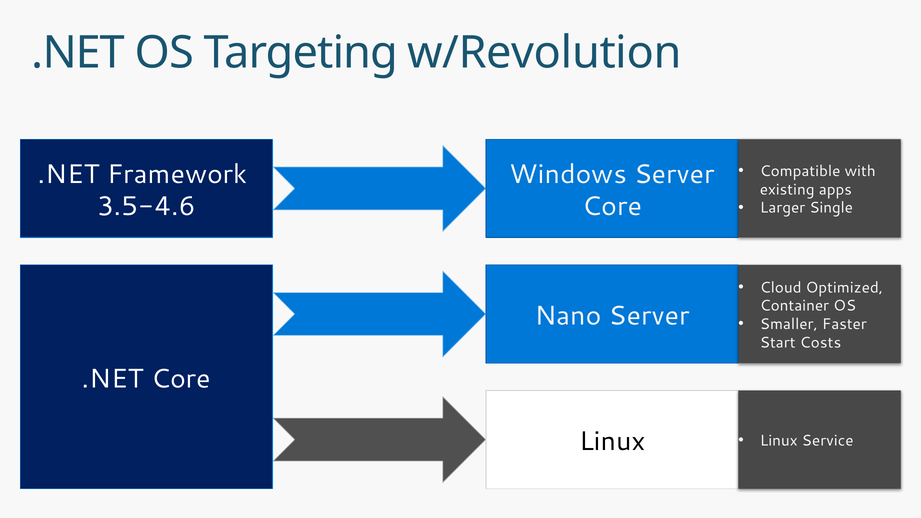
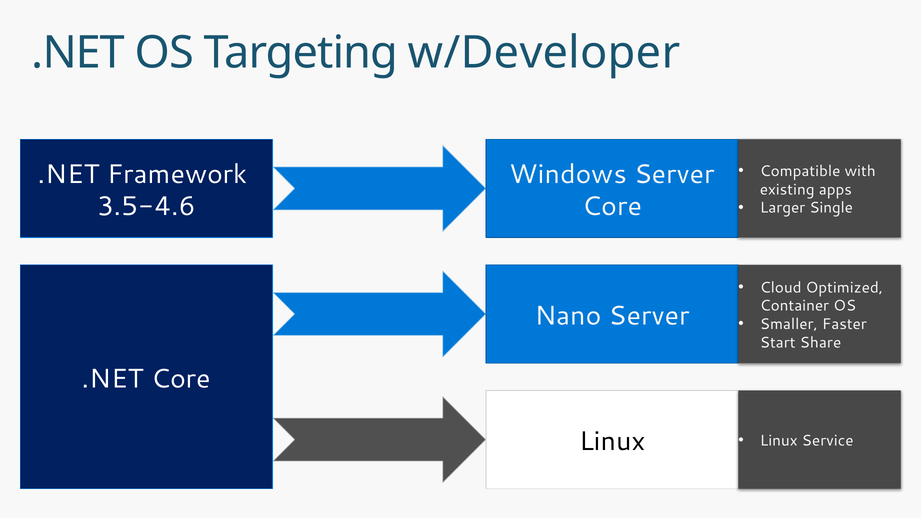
w/Revolution: w/Revolution -> w/Developer
Costs: Costs -> Share
